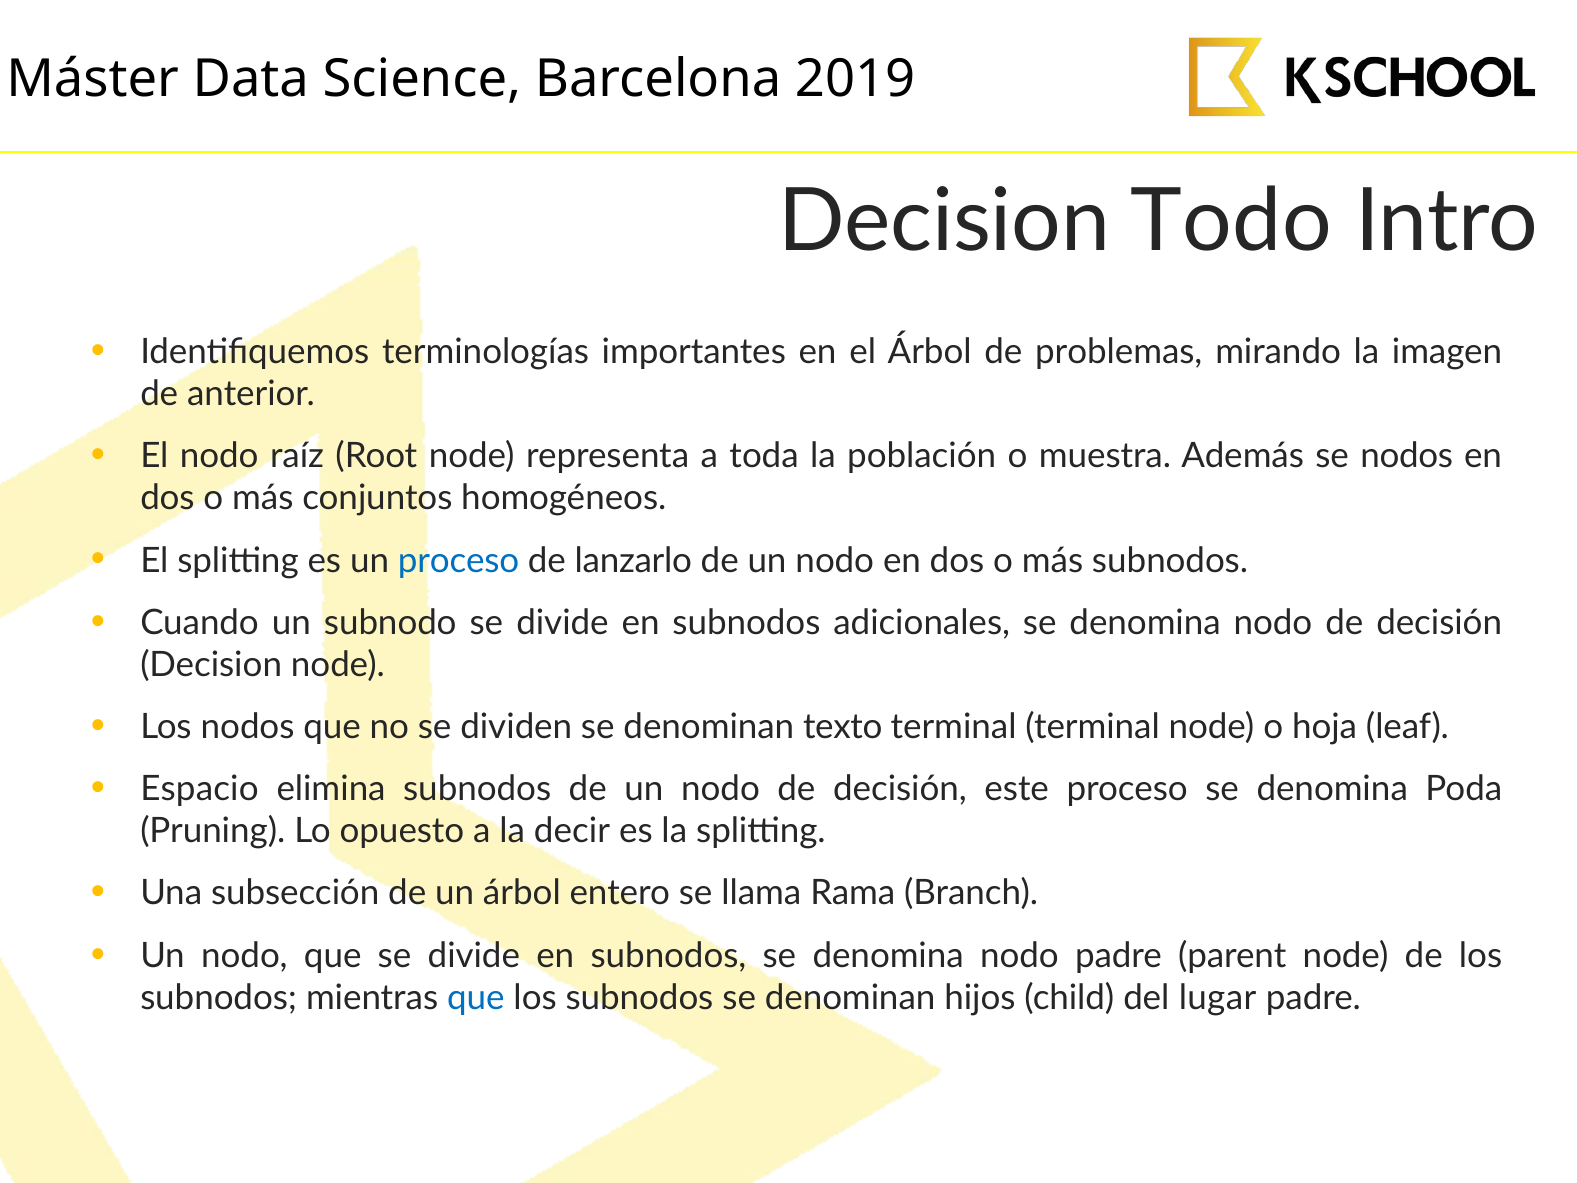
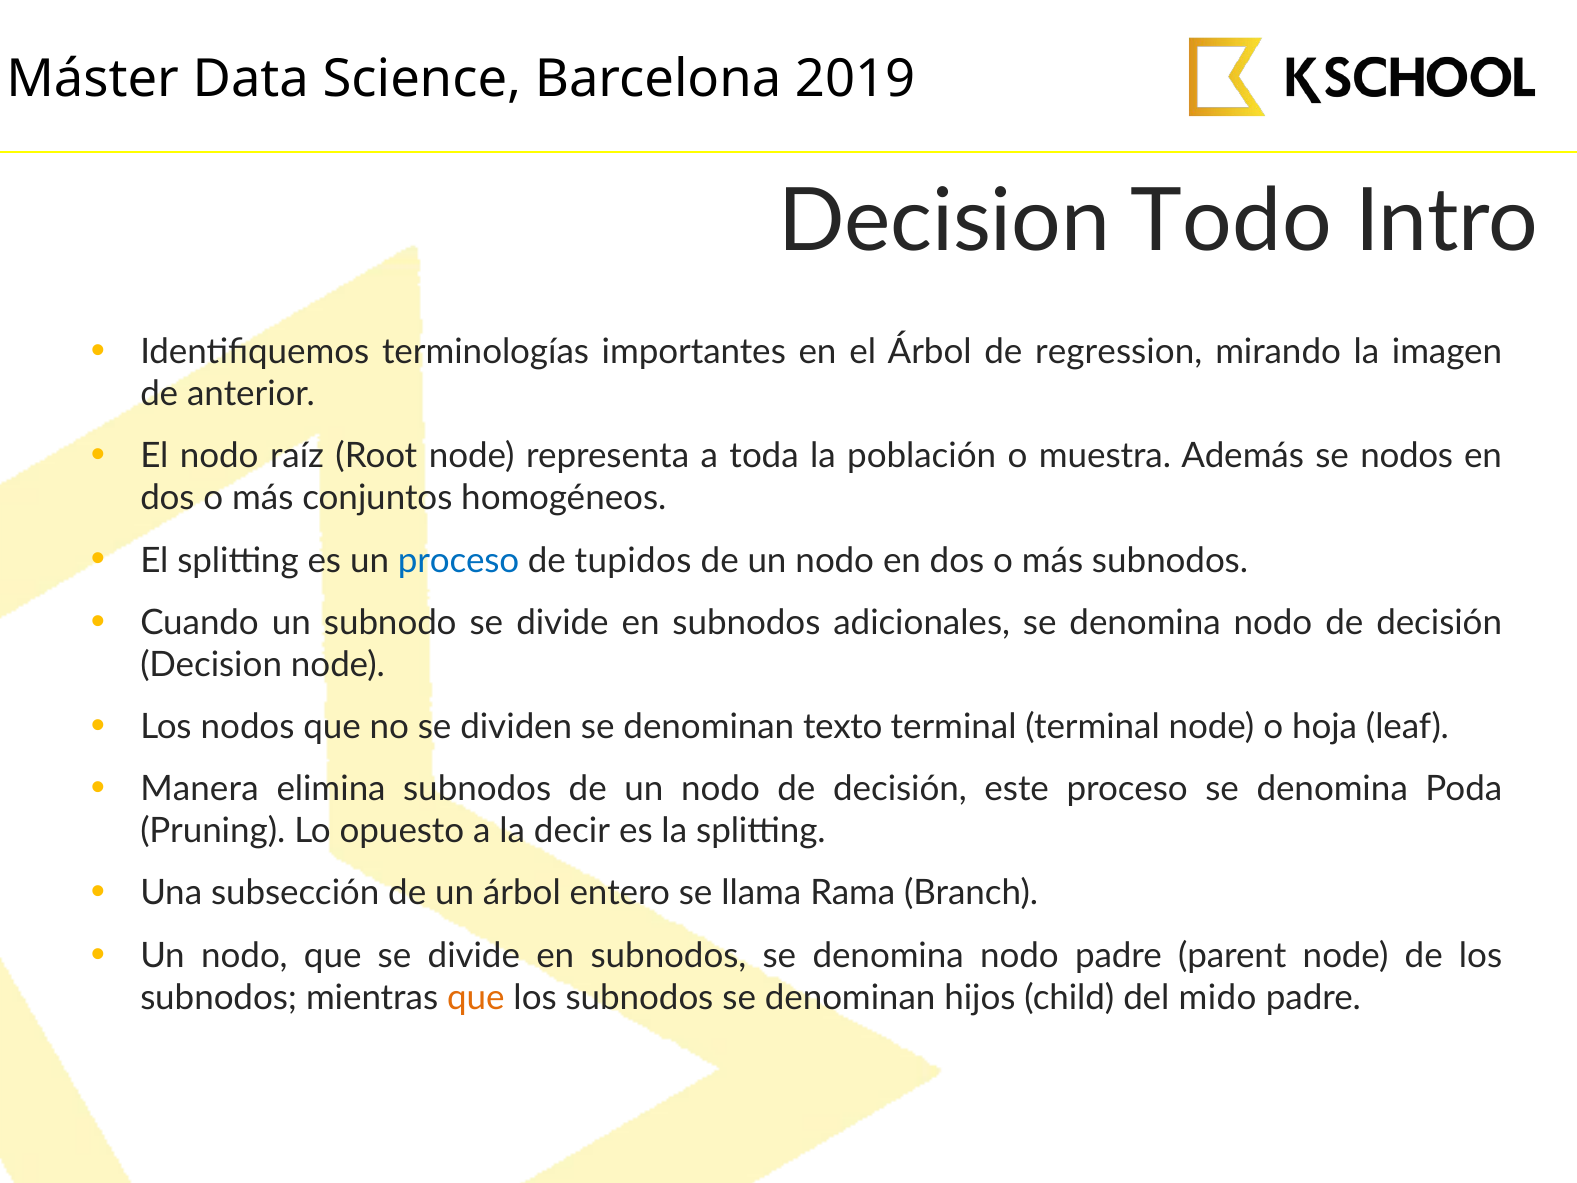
problemas: problemas -> regression
lanzarlo: lanzarlo -> tupidos
Espacio: Espacio -> Manera
que at (476, 997) colour: blue -> orange
lugar: lugar -> mido
